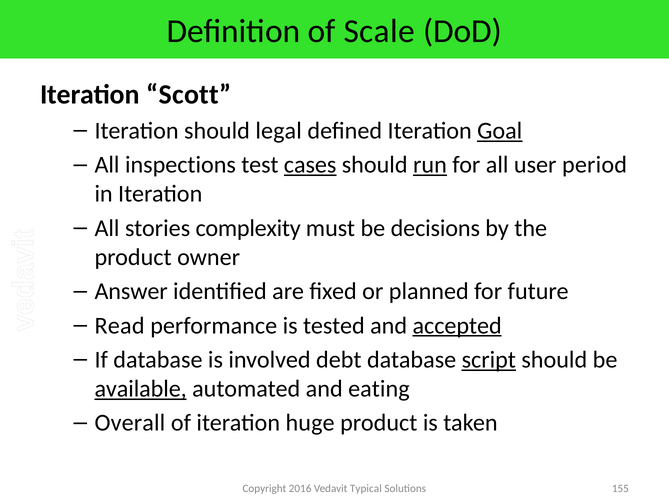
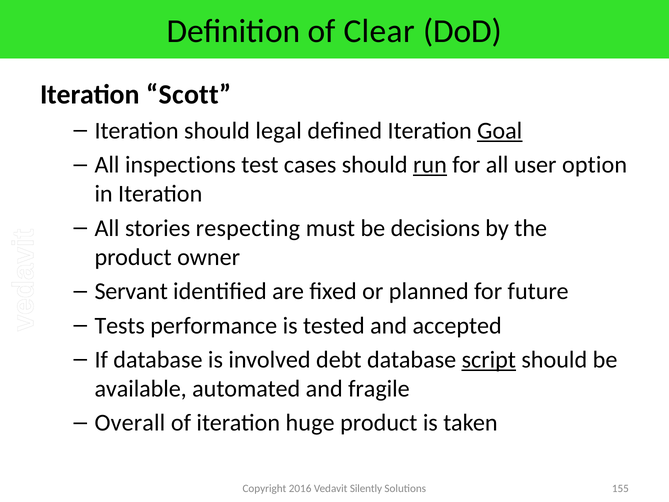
Scale: Scale -> Clear
cases underline: present -> none
period: period -> option
complexity: complexity -> respecting
Answer: Answer -> Servant
Read: Read -> Tests
accepted underline: present -> none
available underline: present -> none
eating: eating -> fragile
Typical: Typical -> Silently
